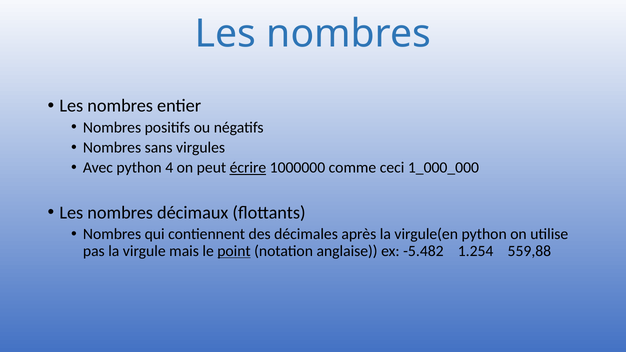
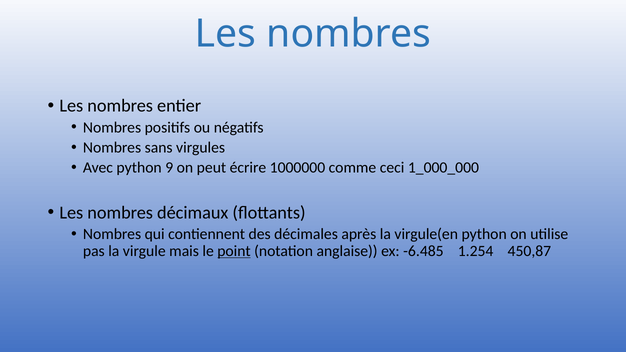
4: 4 -> 9
écrire underline: present -> none
-5.482: -5.482 -> -6.485
559,88: 559,88 -> 450,87
